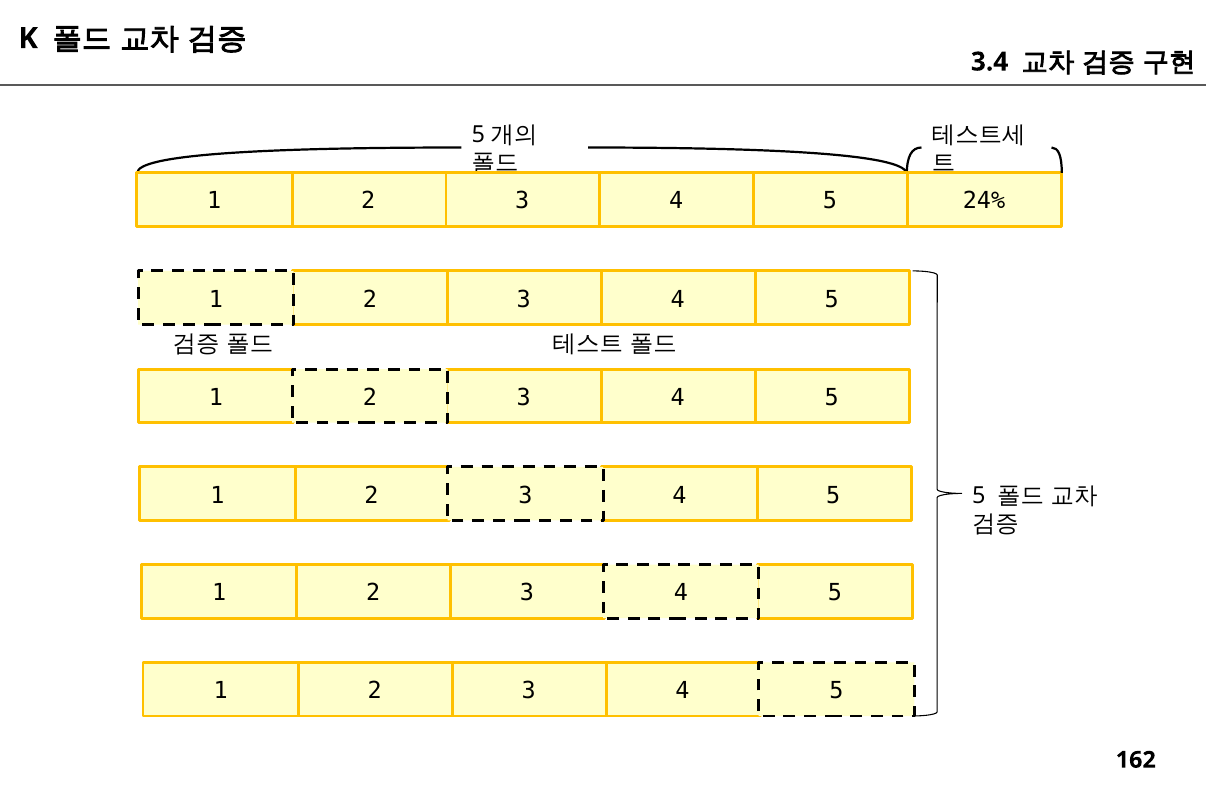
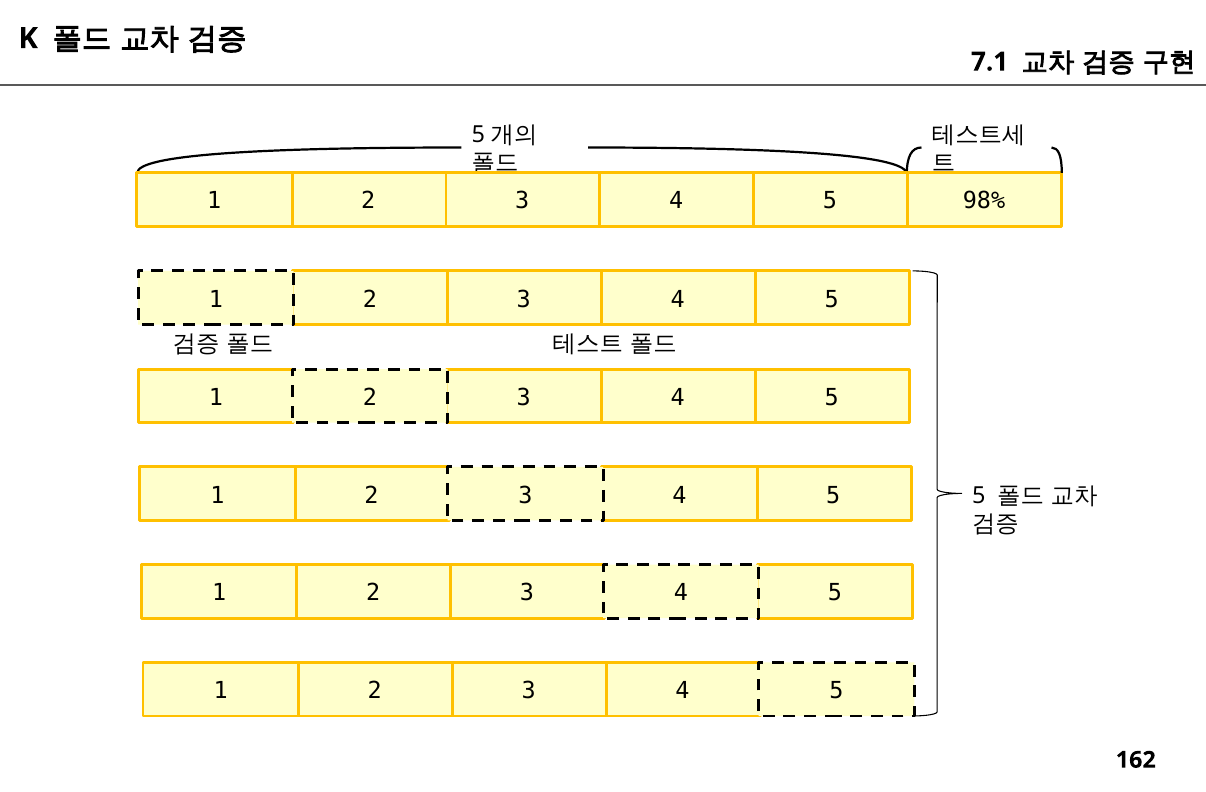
3.4: 3.4 -> 7.1
24%: 24% -> 98%
